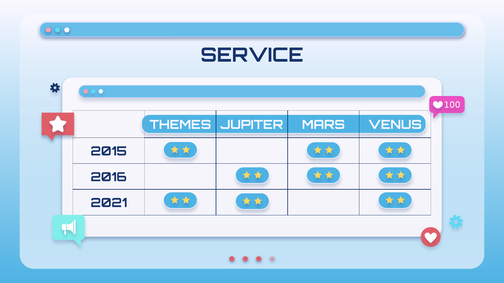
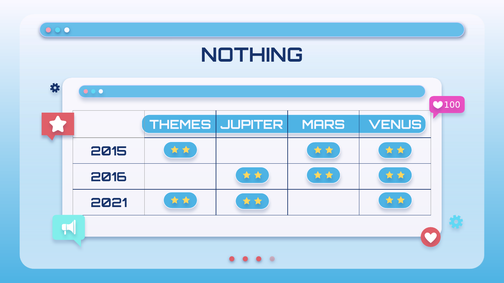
SERVICE: SERVICE -> NOTHING
